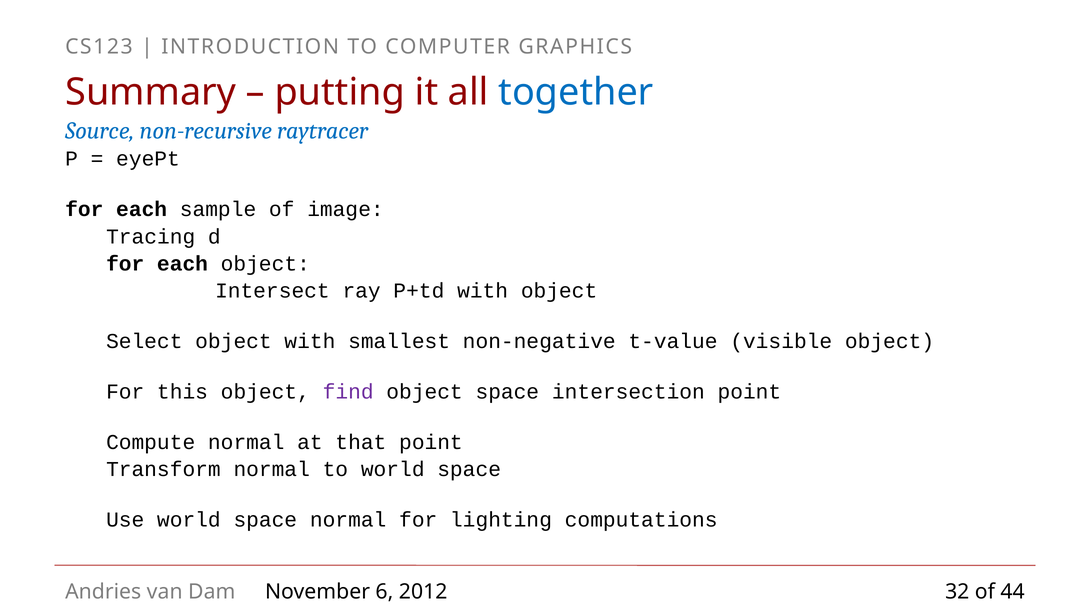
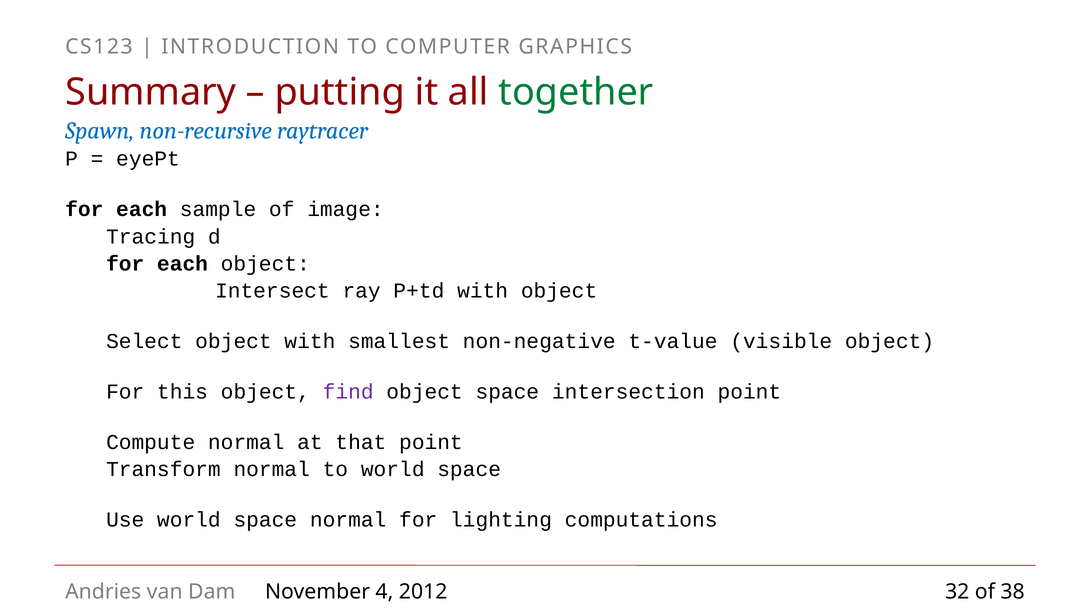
together colour: blue -> green
Source: Source -> Spawn
6: 6 -> 4
44: 44 -> 38
